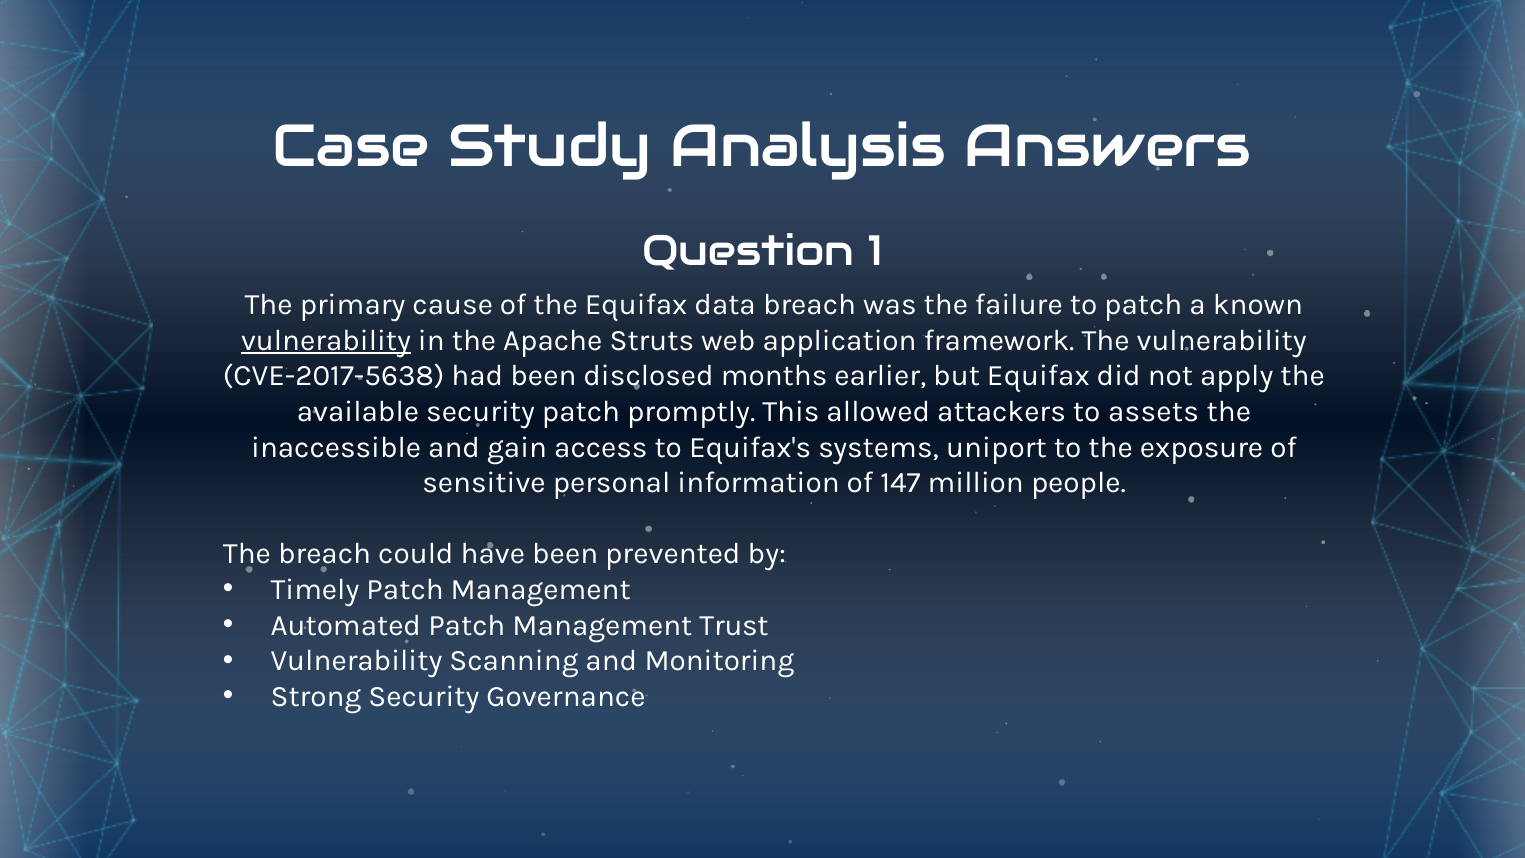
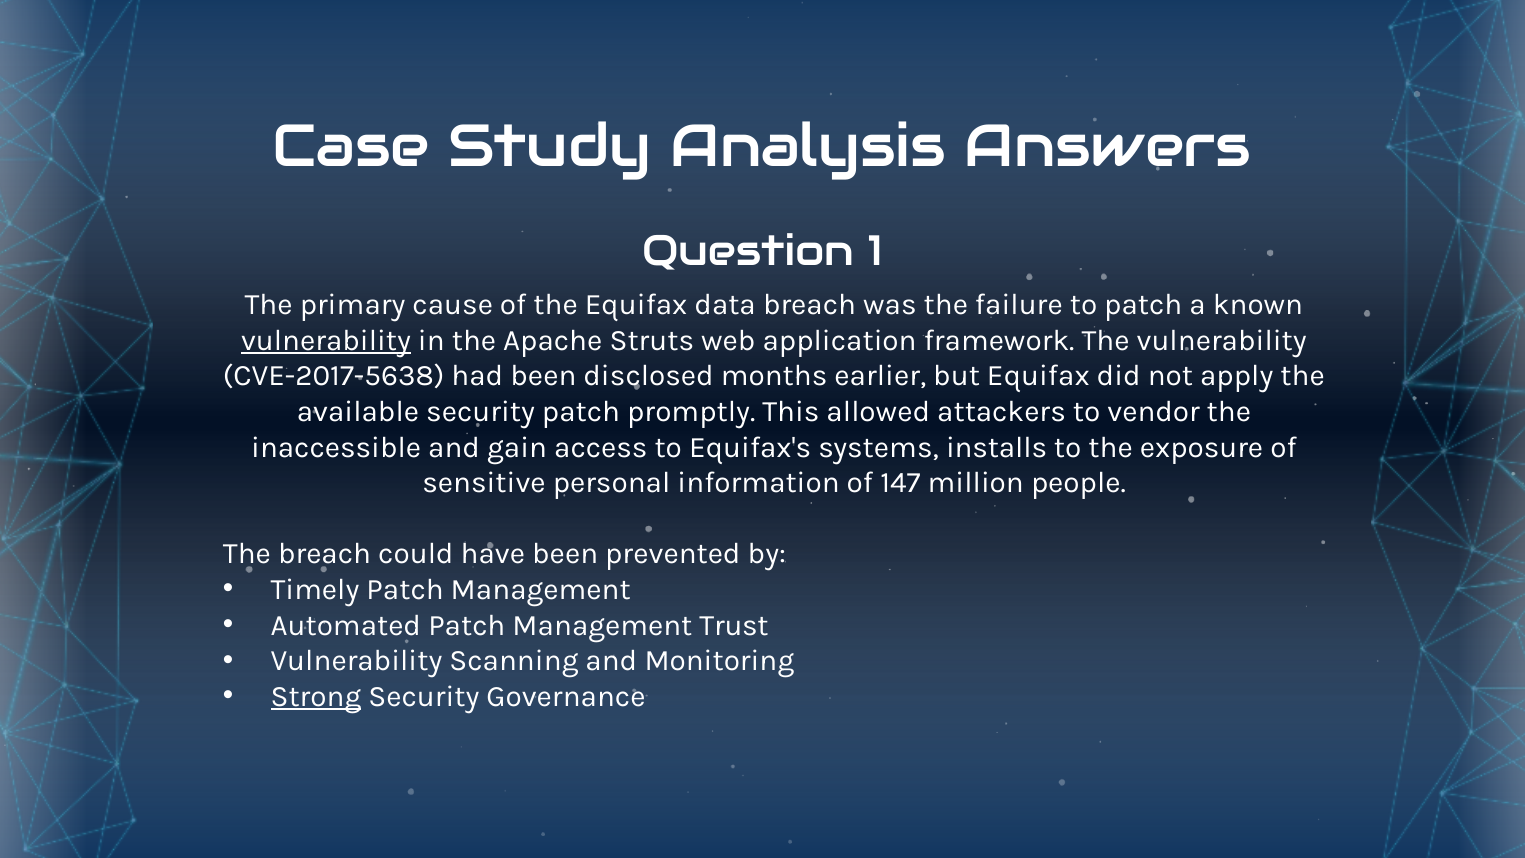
assets: assets -> vendor
uniport: uniport -> installs
Strong underline: none -> present
